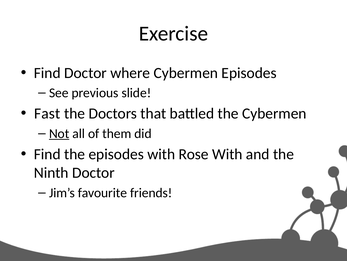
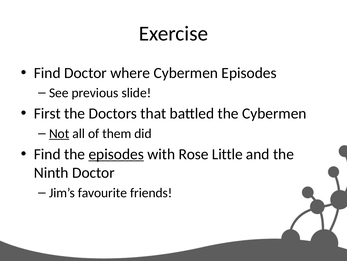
Fast: Fast -> First
episodes at (116, 154) underline: none -> present
Rose With: With -> Little
